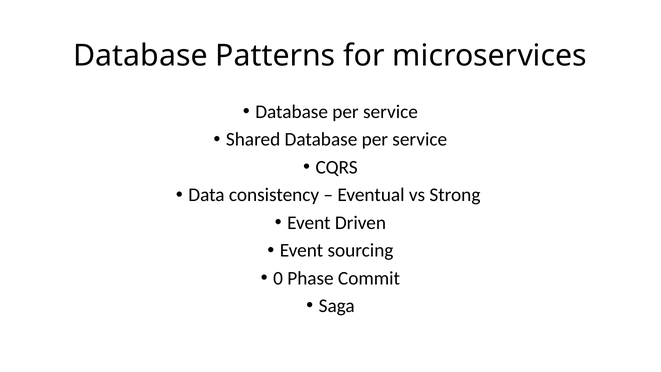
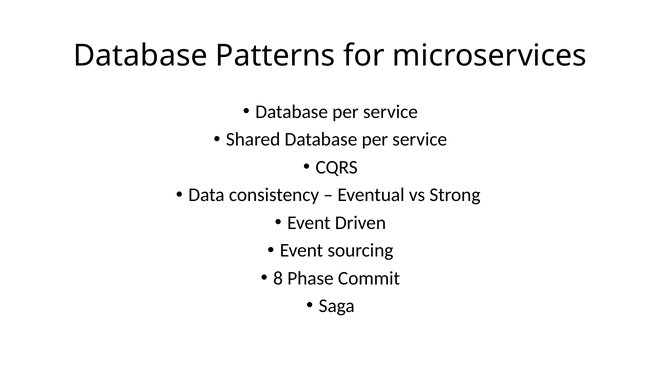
0: 0 -> 8
